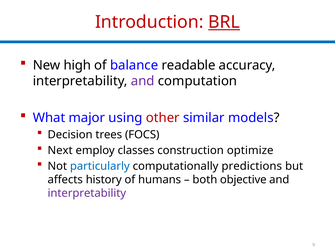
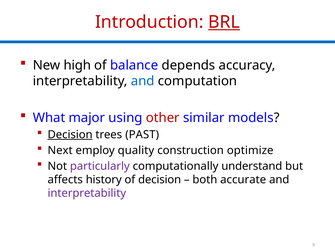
readable: readable -> depends
and at (143, 81) colour: purple -> blue
Decision at (70, 135) underline: none -> present
FOCS: FOCS -> PAST
classes: classes -> quality
particularly colour: blue -> purple
predictions: predictions -> understand
of humans: humans -> decision
objective: objective -> accurate
